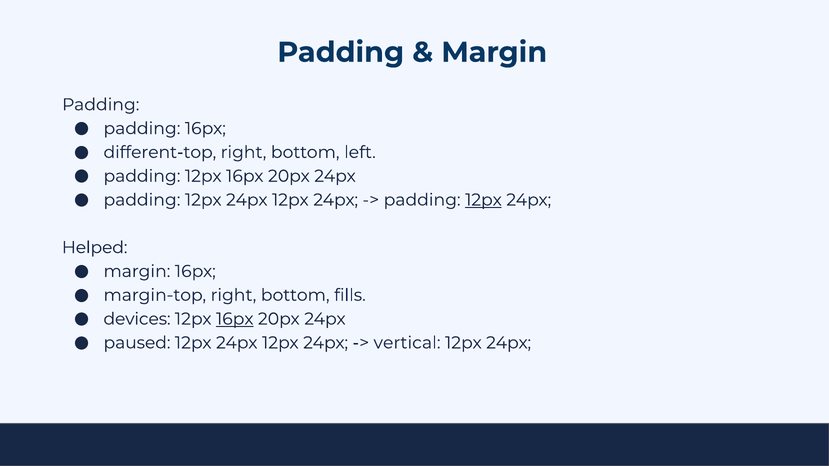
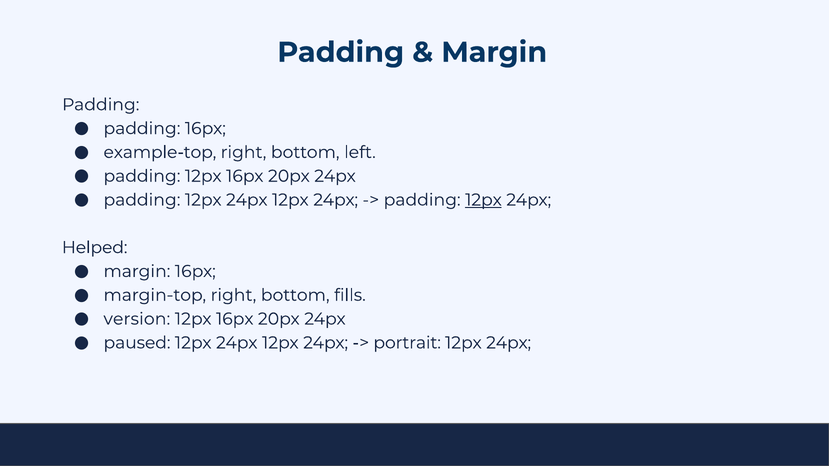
different-top: different-top -> example-top
devices: devices -> version
16px at (235, 319) underline: present -> none
vertical: vertical -> portrait
